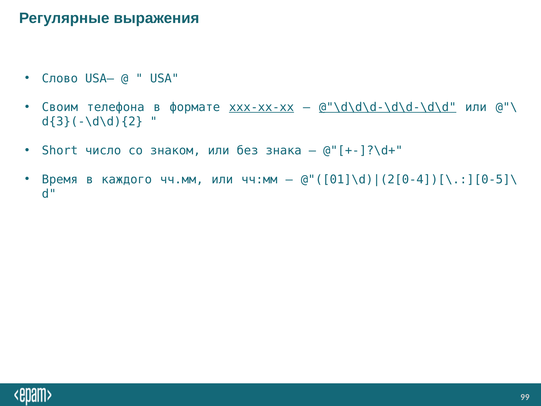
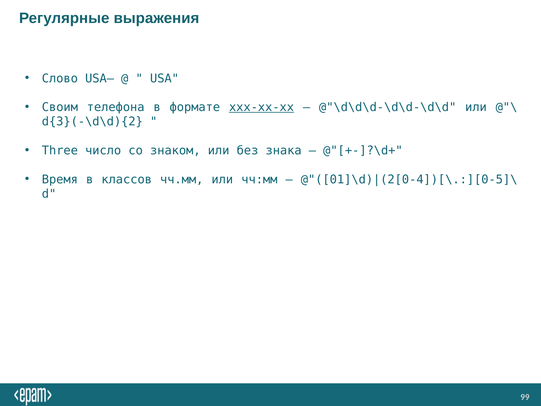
@"\d\d\d-\d\d-\d\d underline: present -> none
Short: Short -> Three
каждого: каждого -> классов
